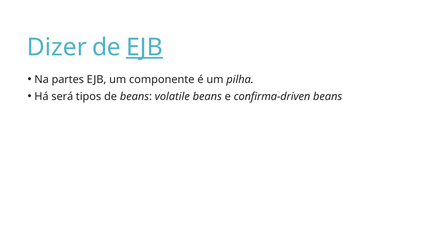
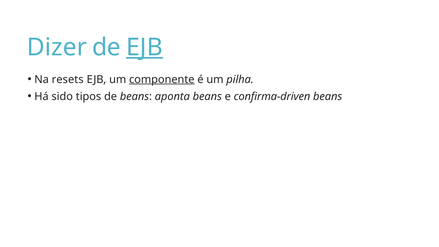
partes: partes -> resets
componente underline: none -> present
será: será -> sido
volatile: volatile -> aponta
